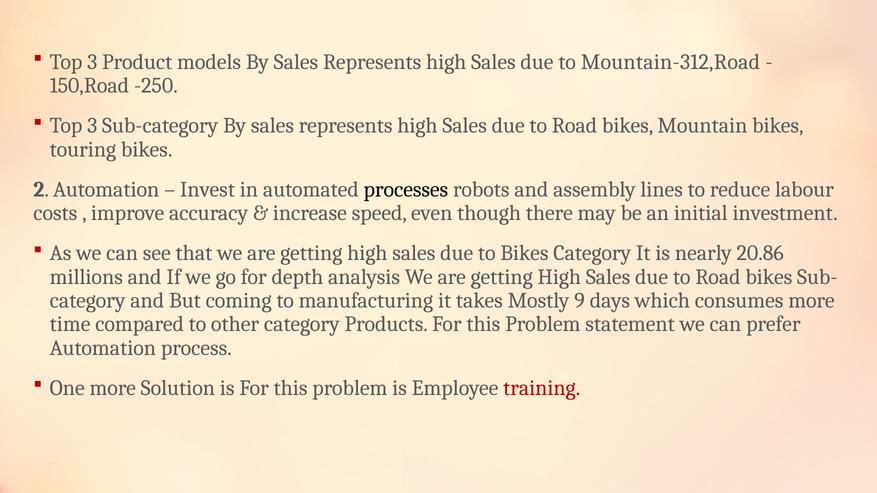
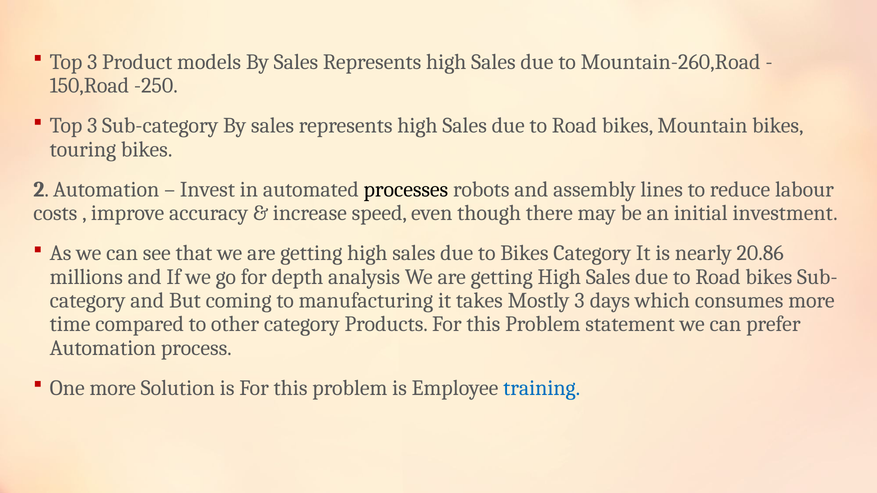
Mountain-312,Road: Mountain-312,Road -> Mountain-260,Road
Mostly 9: 9 -> 3
training colour: red -> blue
